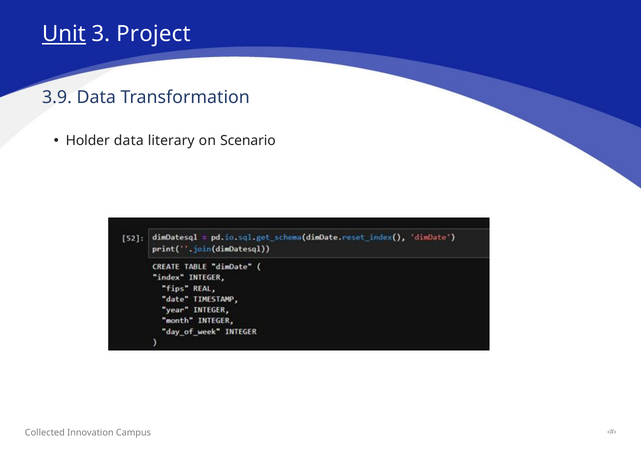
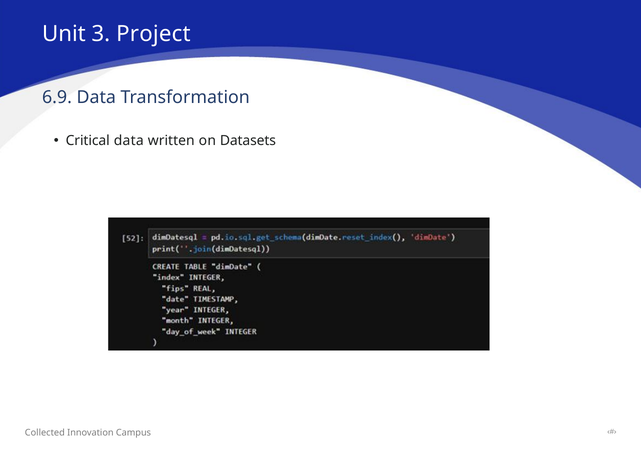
Unit underline: present -> none
3.9: 3.9 -> 6.9
Holder: Holder -> Critical
literary: literary -> written
Scenario: Scenario -> Datasets
